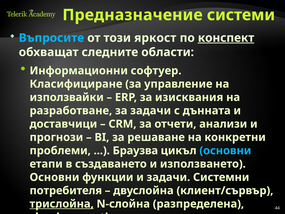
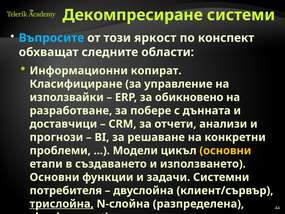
Предназначение: Предназначение -> Декомпресиране
конспект underline: present -> none
софтуер: софтуер -> копират
изисквания: изисквания -> обикновено
за задачи: задачи -> побере
Браузва: Браузва -> Модели
основни at (225, 150) colour: light blue -> yellow
